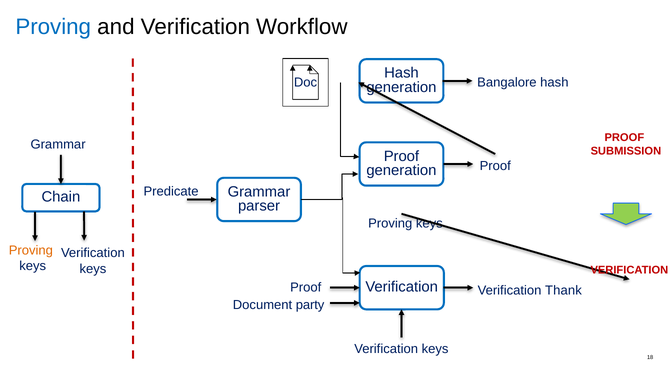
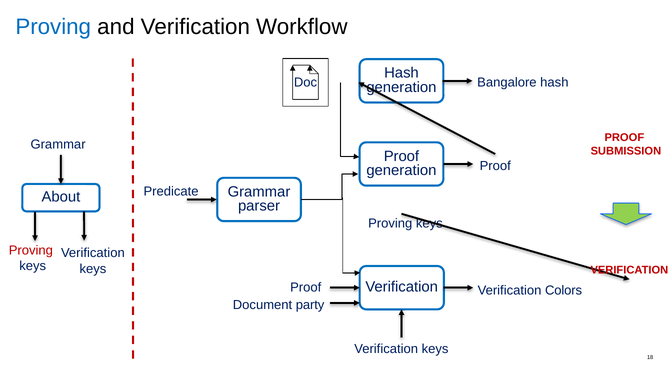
Chain: Chain -> About
Proving at (31, 250) colour: orange -> red
Thank: Thank -> Colors
